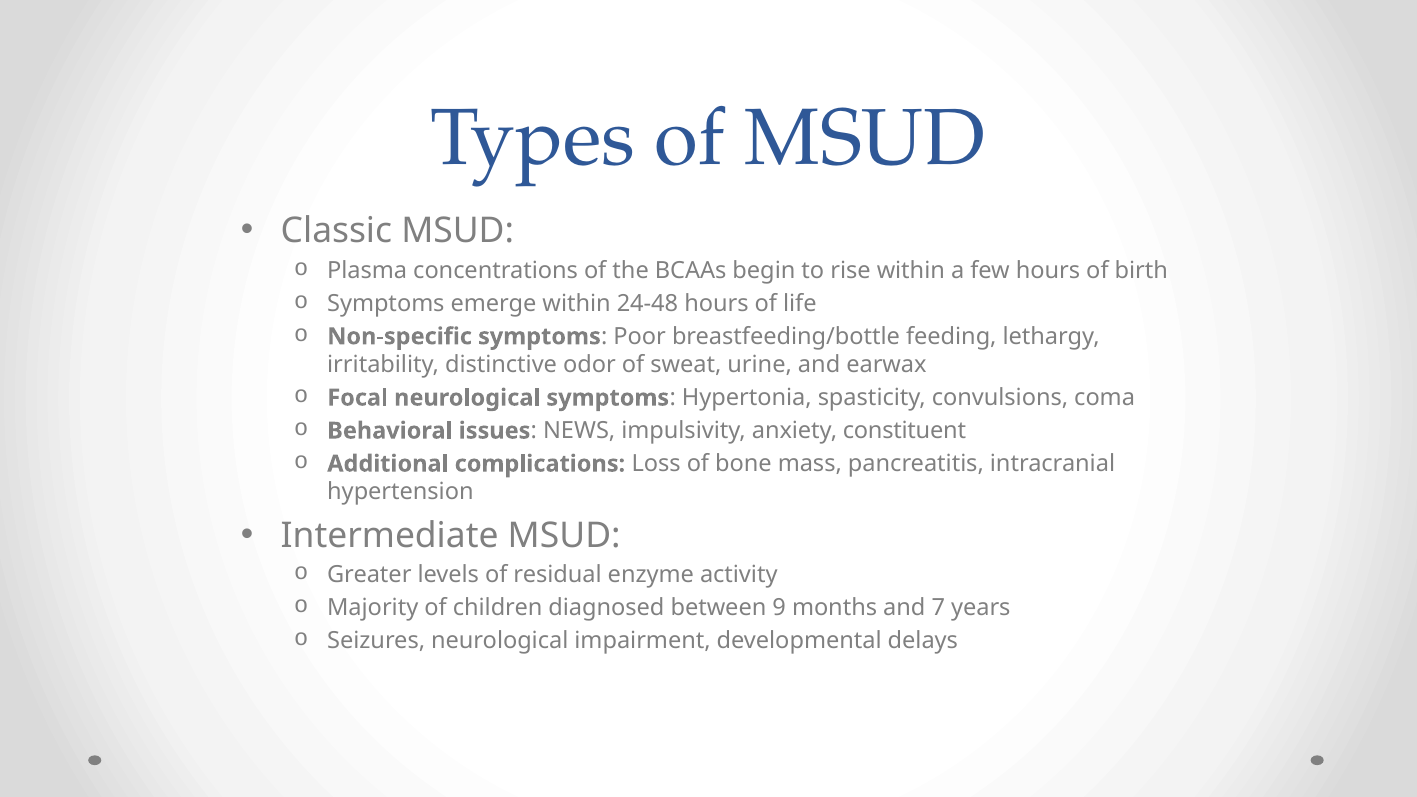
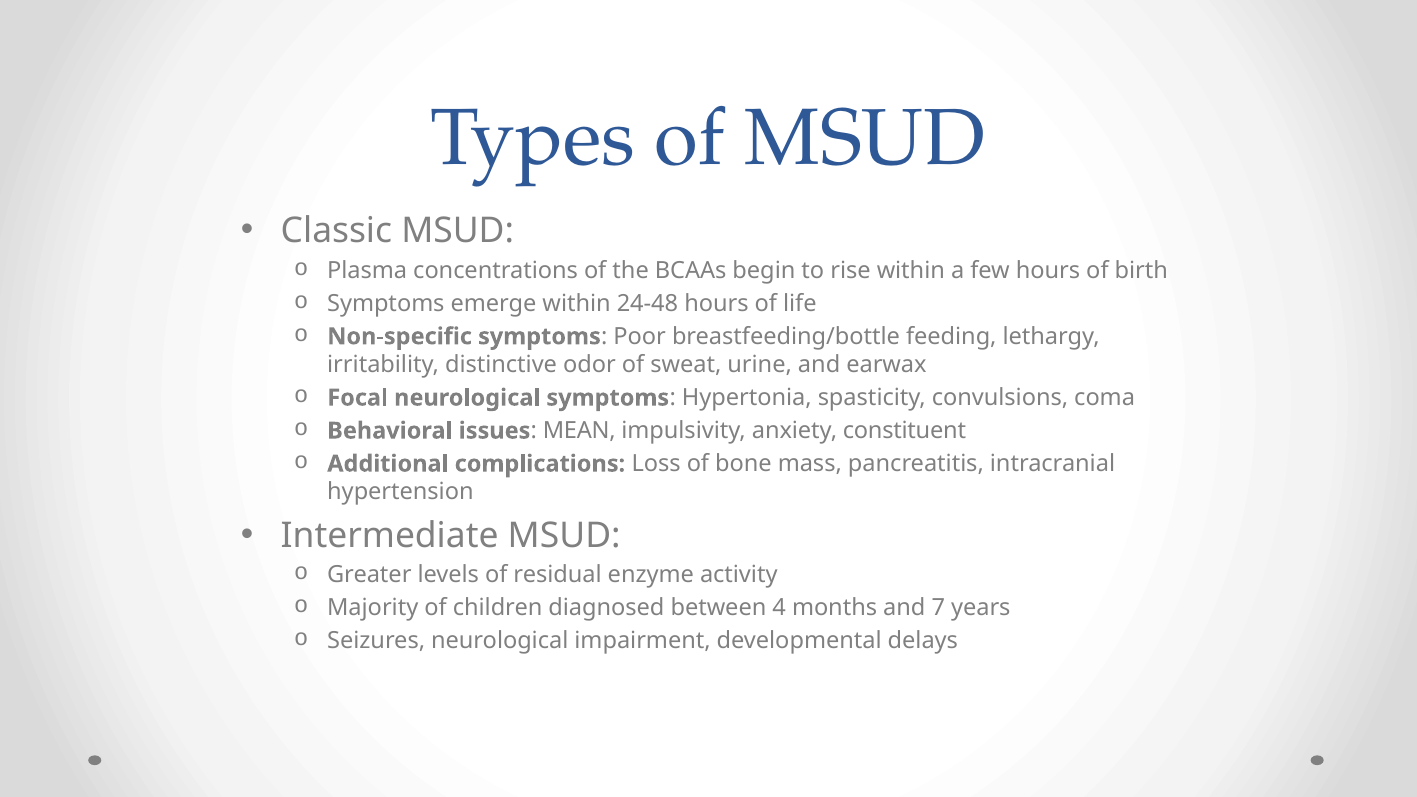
NEWS: NEWS -> MEAN
9: 9 -> 4
